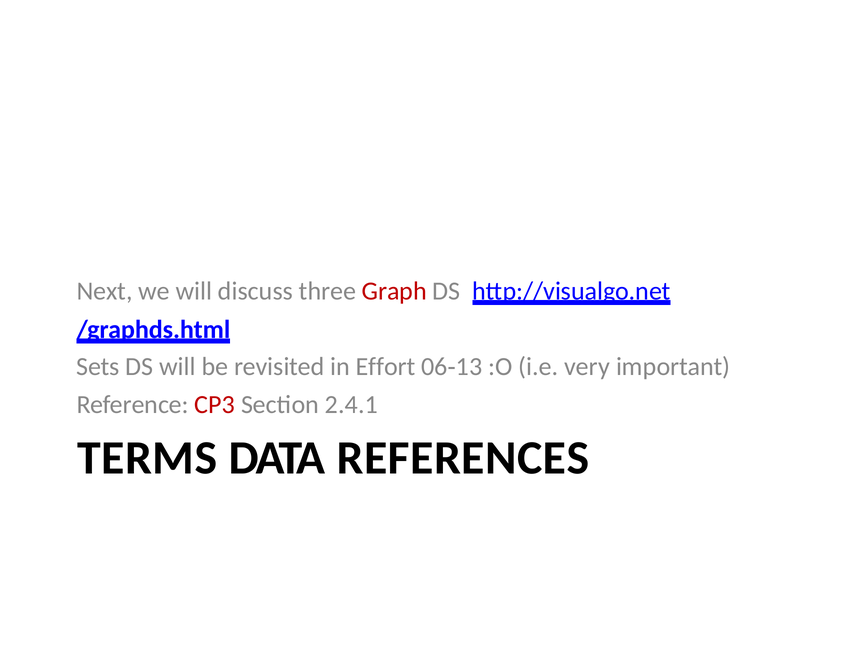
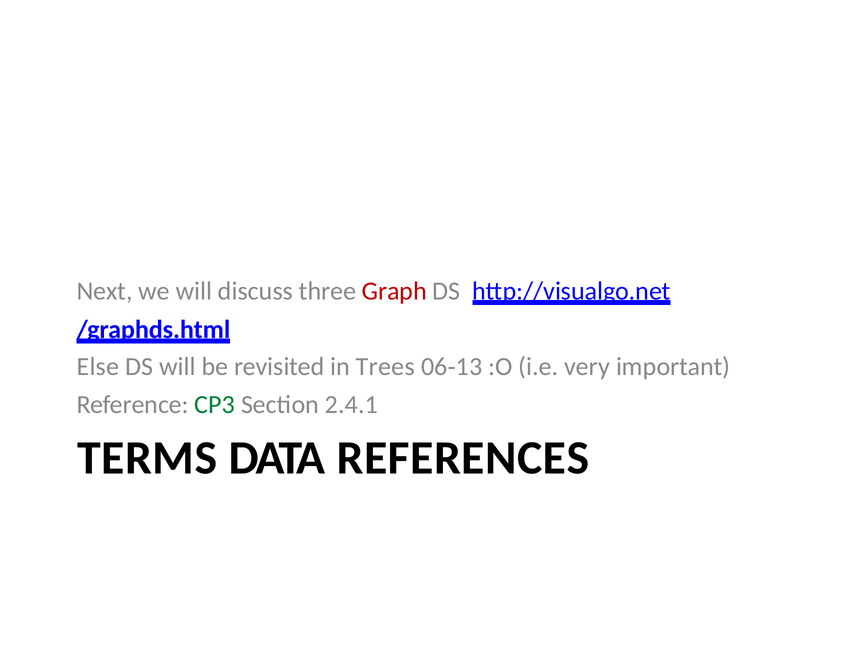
Sets: Sets -> Else
Effort: Effort -> Trees
CP3 colour: red -> green
